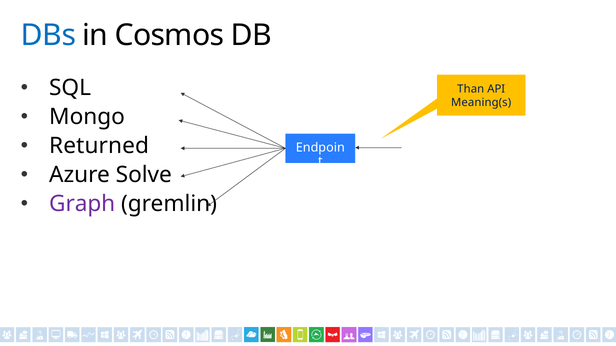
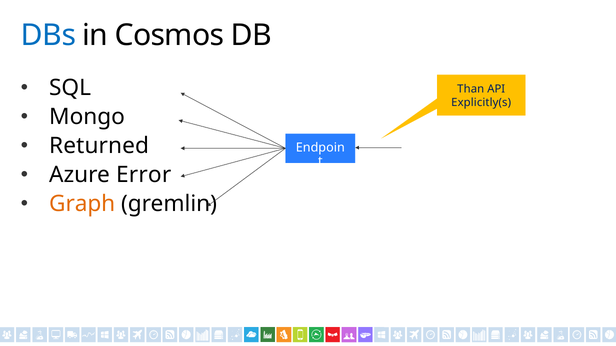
Meaning(s: Meaning(s -> Explicitly(s
Solve: Solve -> Error
Graph colour: purple -> orange
